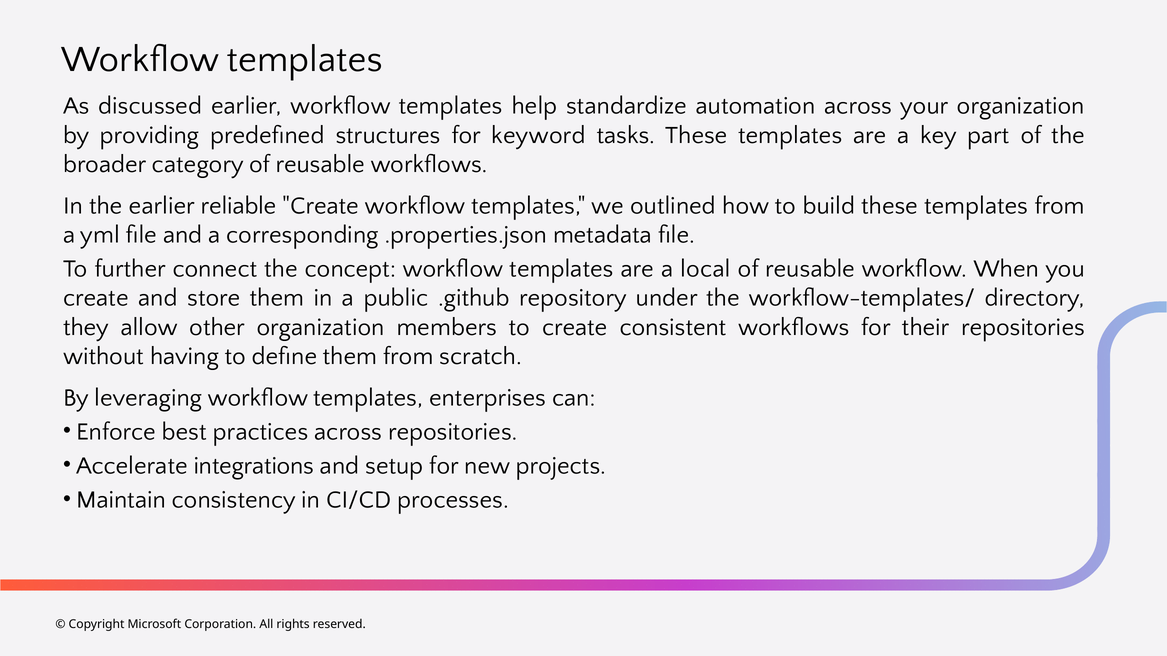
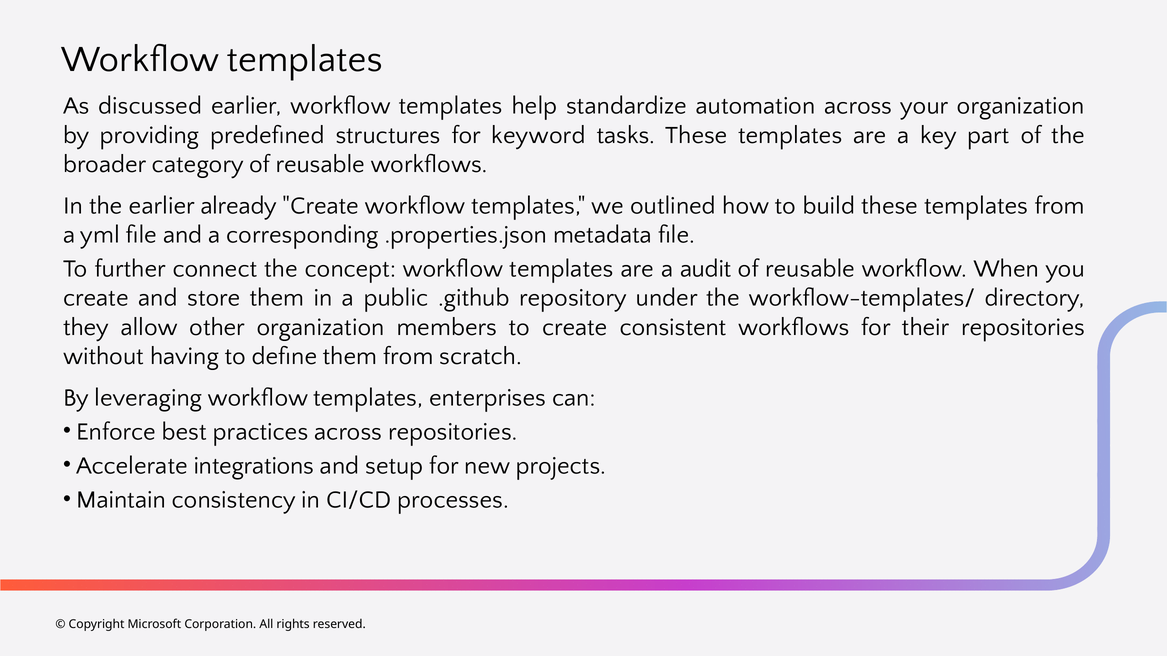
reliable: reliable -> already
local: local -> audit
